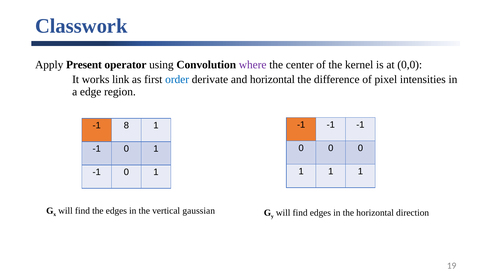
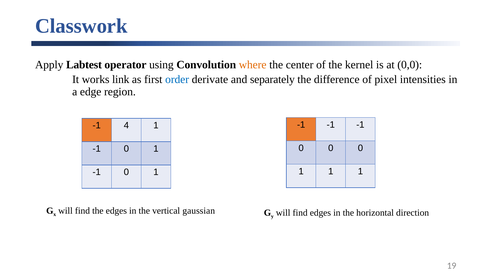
Present: Present -> Labtest
where colour: purple -> orange
and horizontal: horizontal -> separately
8: 8 -> 4
